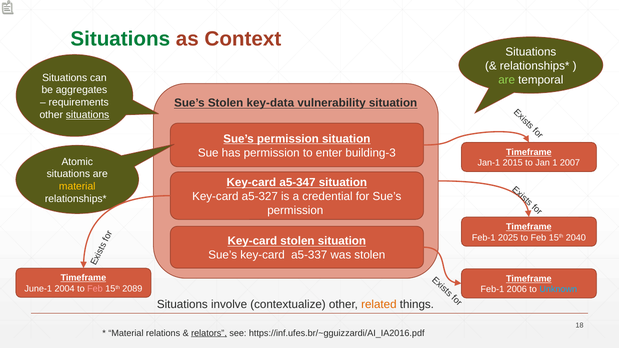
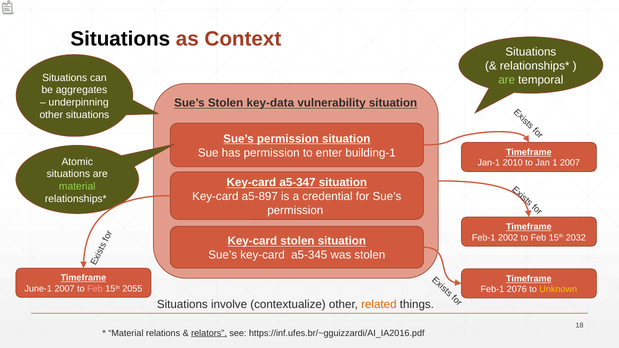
Situations at (120, 39) colour: green -> black
requirements: requirements -> underpinning
situations at (88, 115) underline: present -> none
building-3: building-3 -> building-1
2015: 2015 -> 2010
material at (77, 186) colour: yellow -> light green
a5-327: a5-327 -> a5-897
2025: 2025 -> 2002
2040: 2040 -> 2032
a5-337: a5-337 -> a5-345
June-1 2004: 2004 -> 2007
2089: 2089 -> 2055
2006: 2006 -> 2076
Unknown colour: light blue -> yellow
